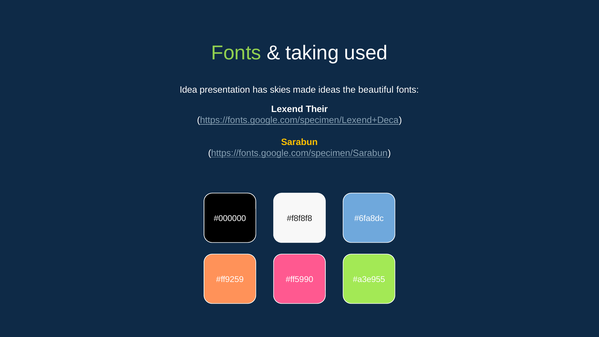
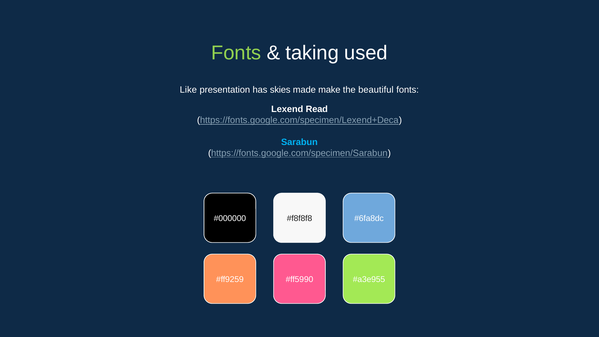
Idea: Idea -> Like
ideas: ideas -> make
Their: Their -> Read
Sarabun colour: yellow -> light blue
